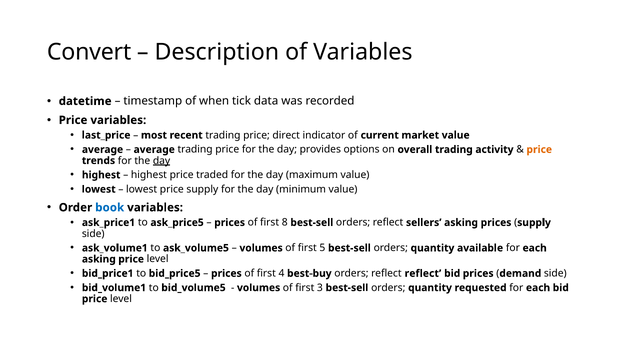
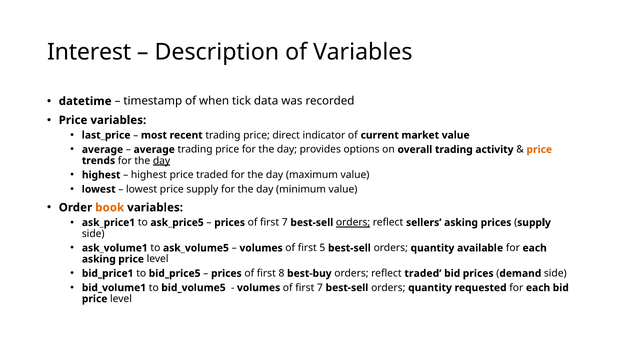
Convert: Convert -> Interest
book colour: blue -> orange
prices of first 8: 8 -> 7
orders at (353, 222) underline: none -> present
4: 4 -> 8
reflect reflect: reflect -> traded
volumes of first 3: 3 -> 7
